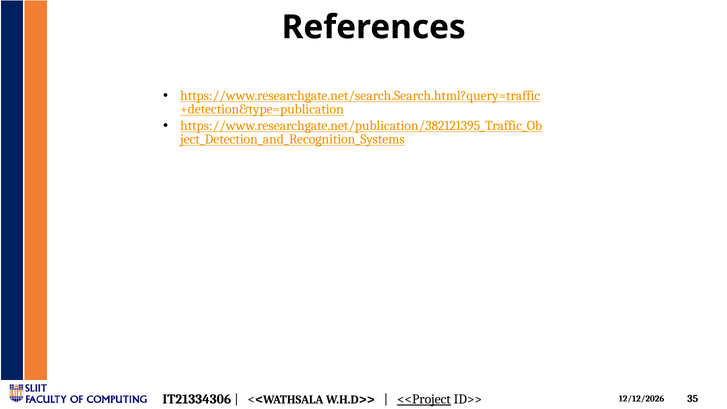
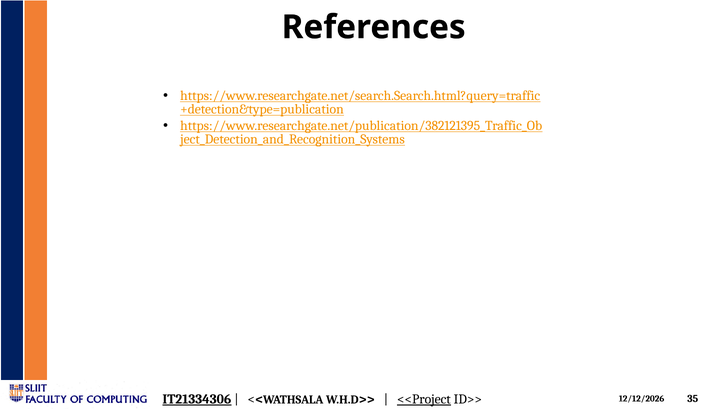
IT21334306 underline: none -> present
